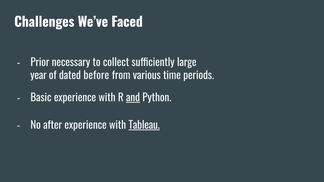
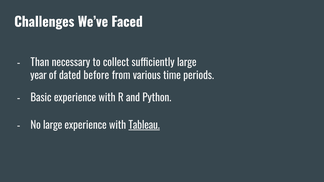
Prior: Prior -> Than
and underline: present -> none
No after: after -> large
